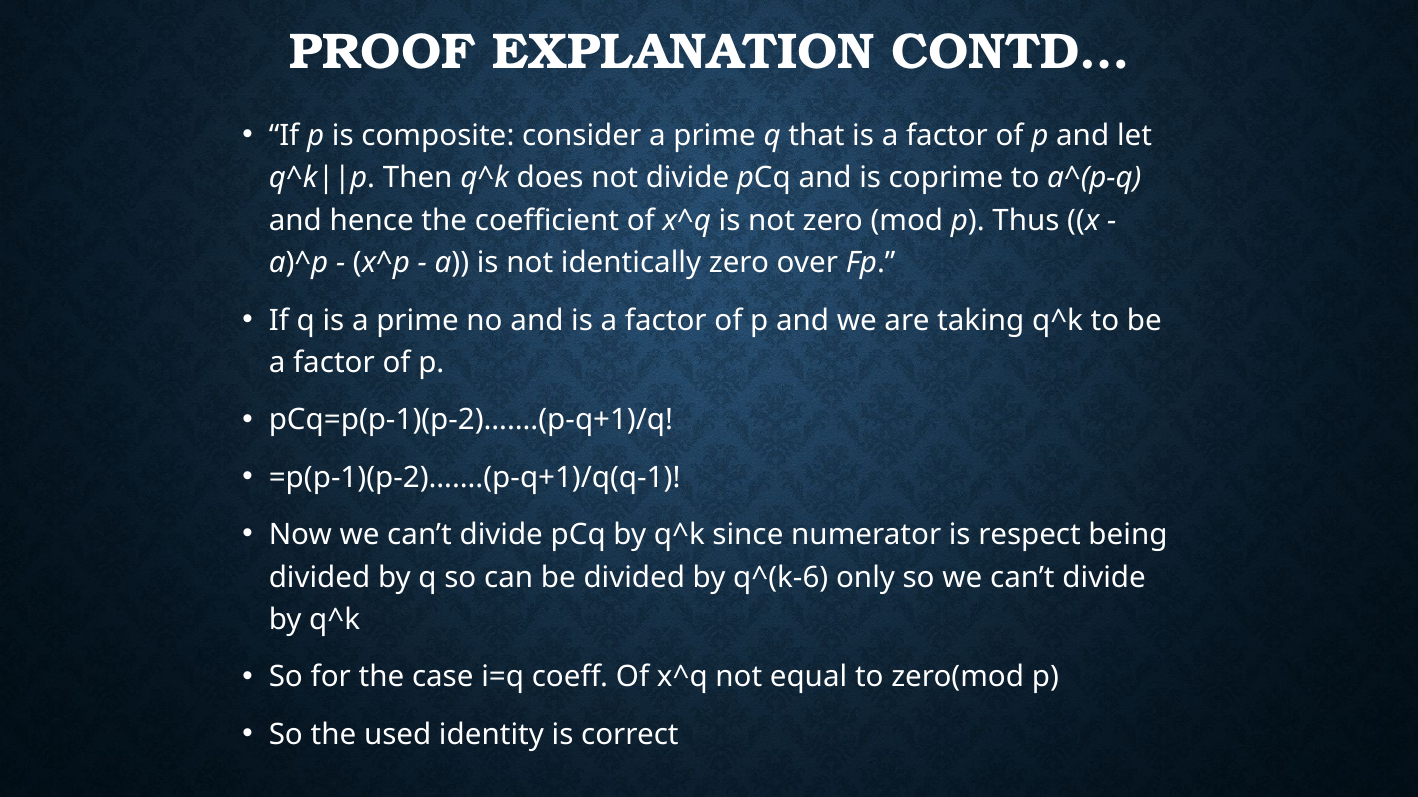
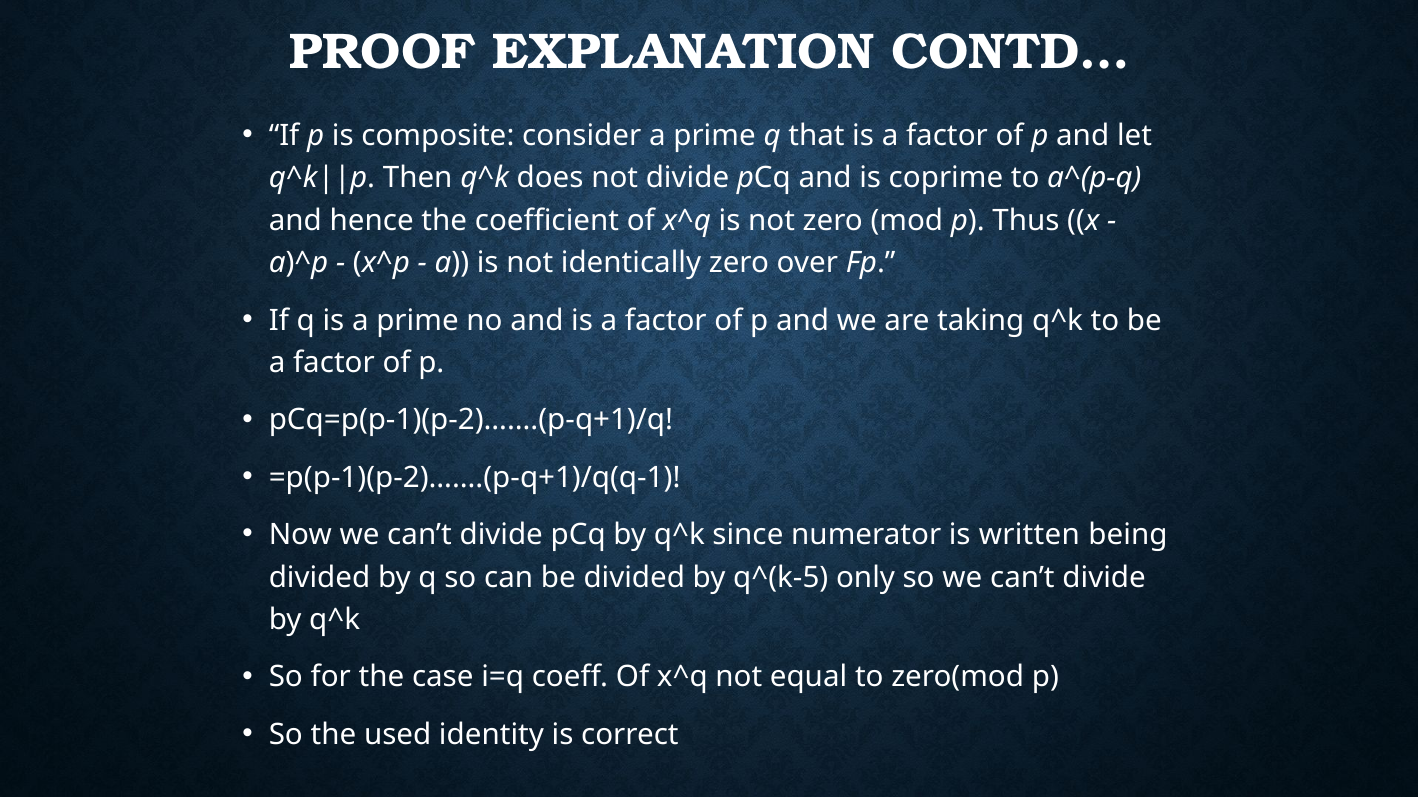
respect: respect -> written
q^(k-6: q^(k-6 -> q^(k-5
